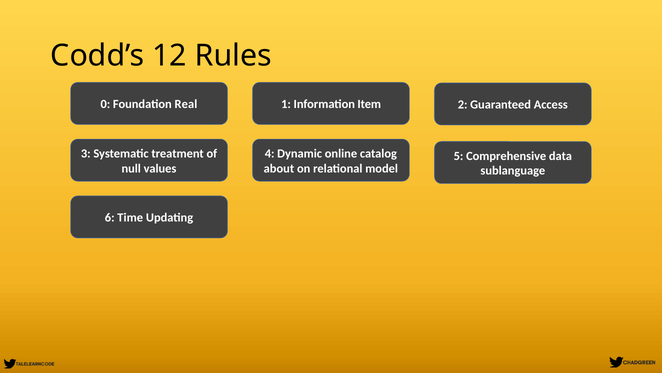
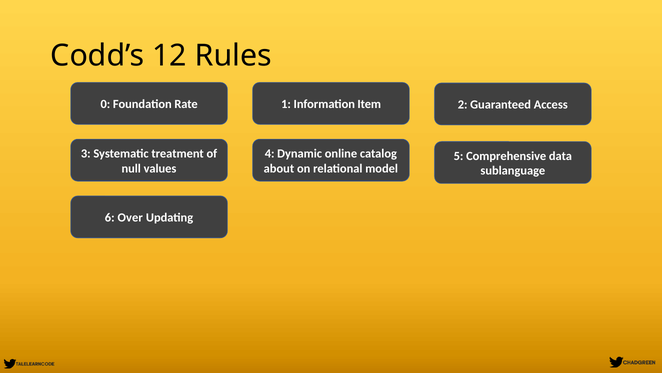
Real: Real -> Rate
Time: Time -> Over
